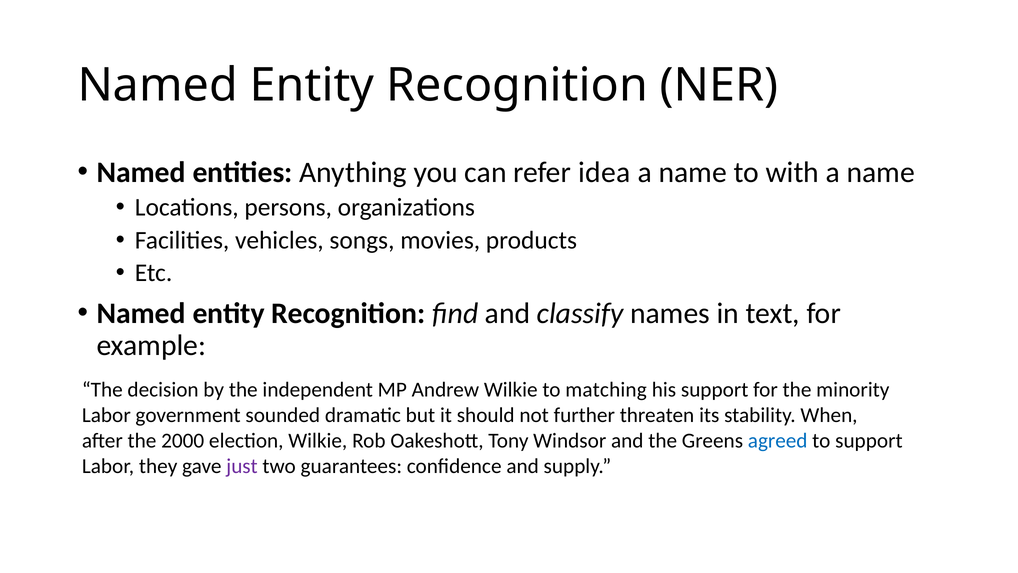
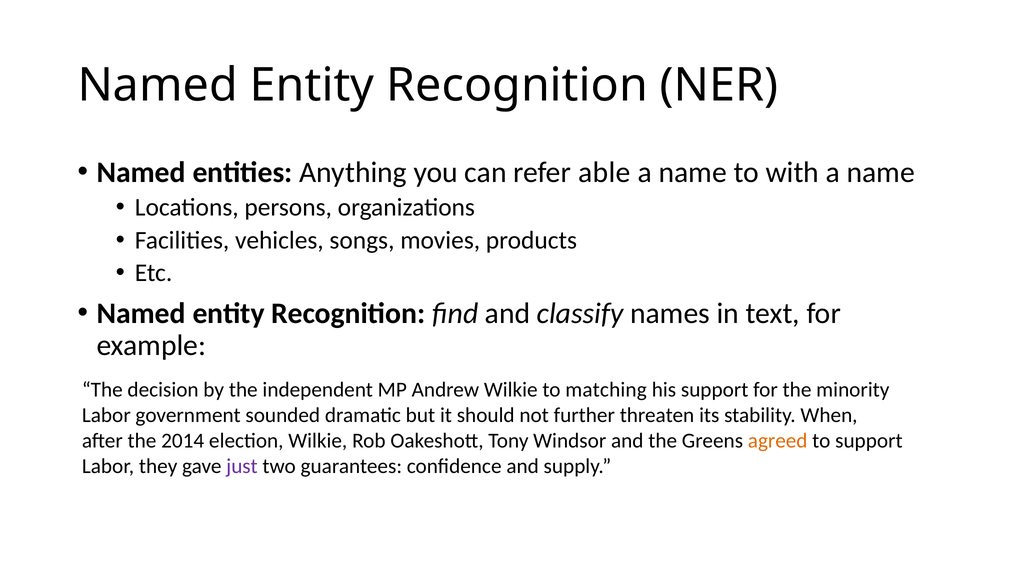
idea: idea -> able
2000: 2000 -> 2014
agreed colour: blue -> orange
